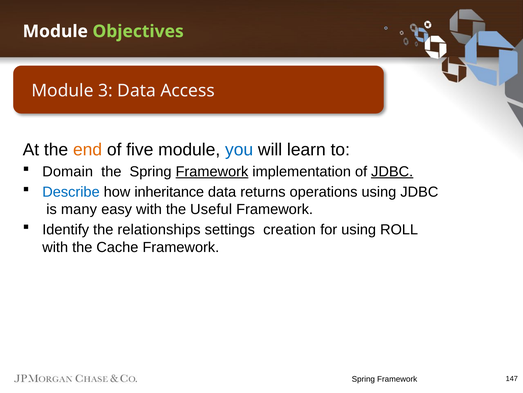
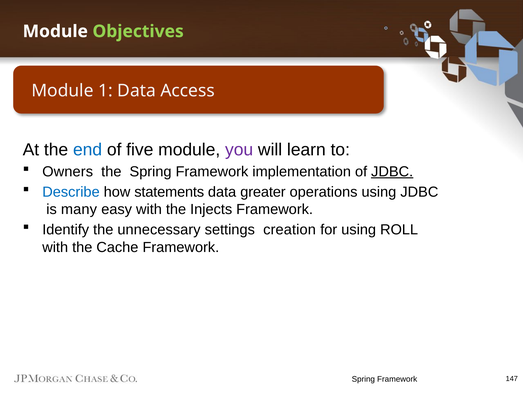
3: 3 -> 1
end colour: orange -> blue
you colour: blue -> purple
Domain: Domain -> Owners
Framework at (212, 171) underline: present -> none
inheritance: inheritance -> statements
returns: returns -> greater
Useful: Useful -> Injects
relationships: relationships -> unnecessary
